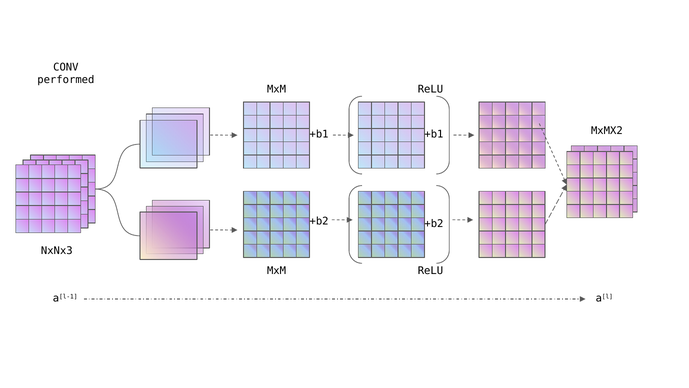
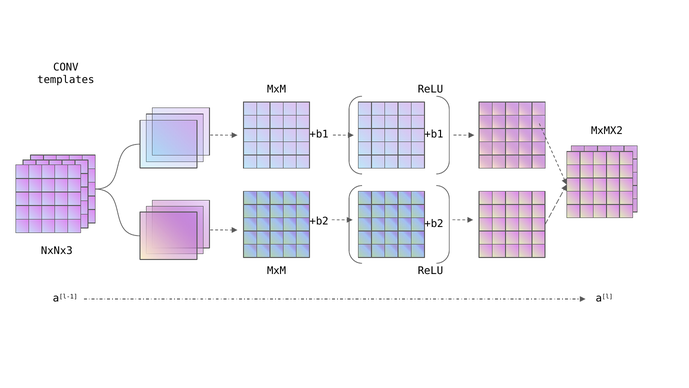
performed: performed -> templates
